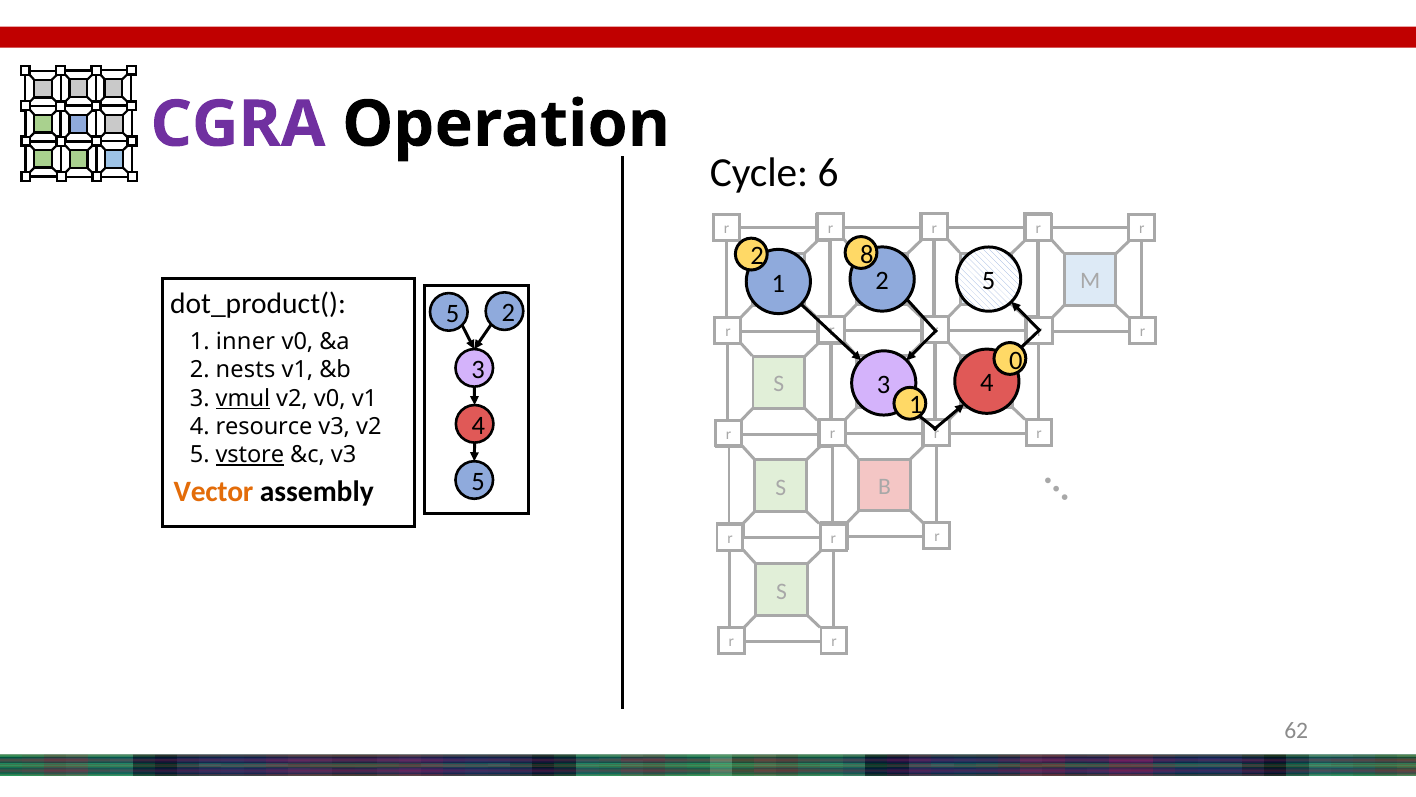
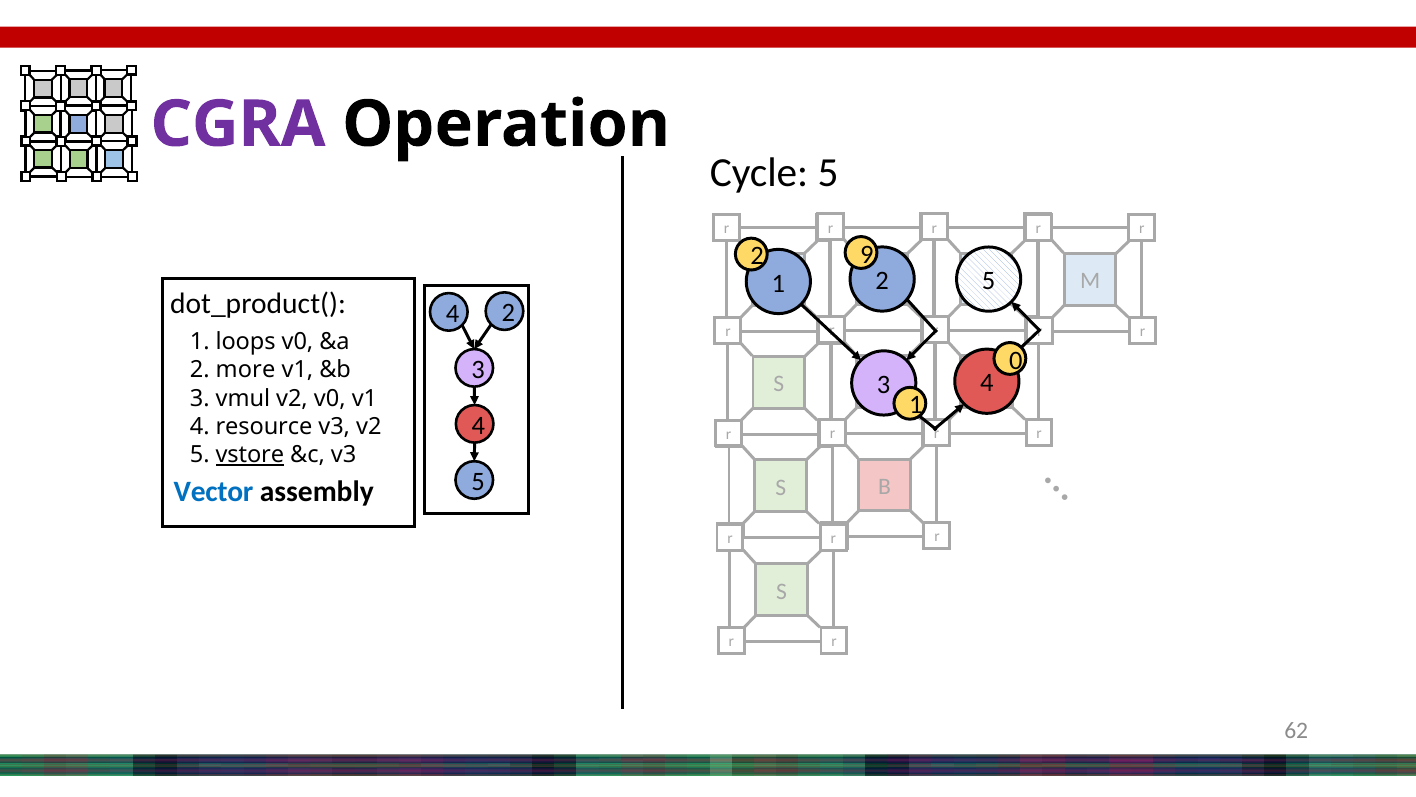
Cycle 6: 6 -> 5
8: 8 -> 9
dot_product( 5: 5 -> 4
inner: inner -> loops
nests: nests -> more
vmul underline: present -> none
Vector colour: orange -> blue
